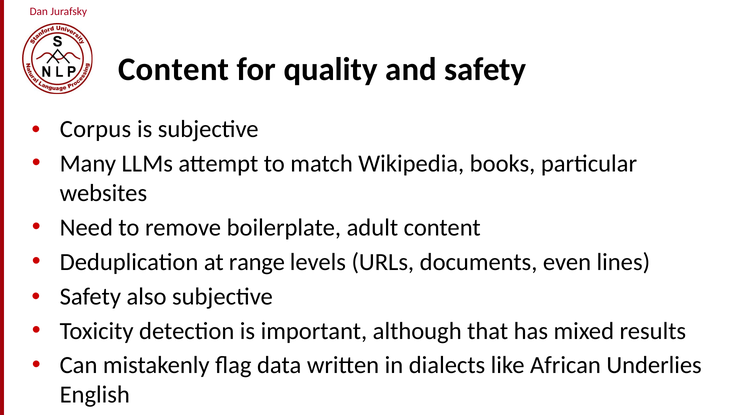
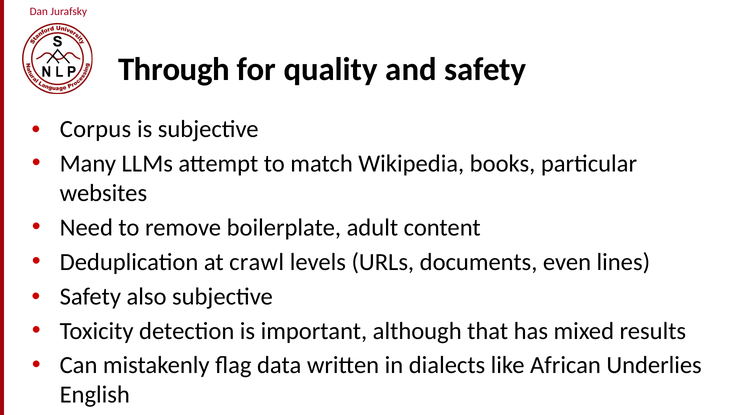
Content at (174, 70): Content -> Through
range: range -> crawl
